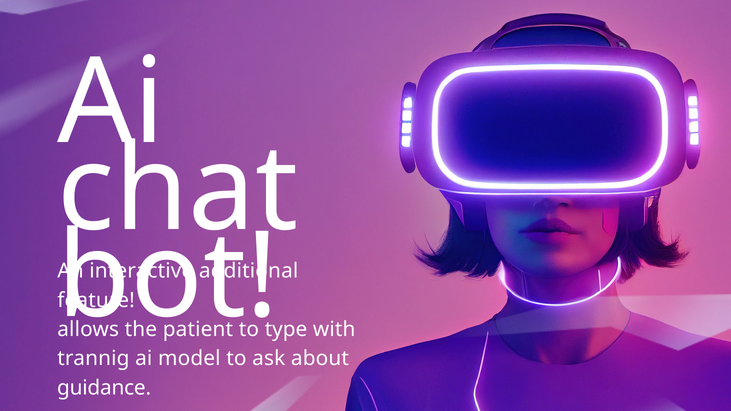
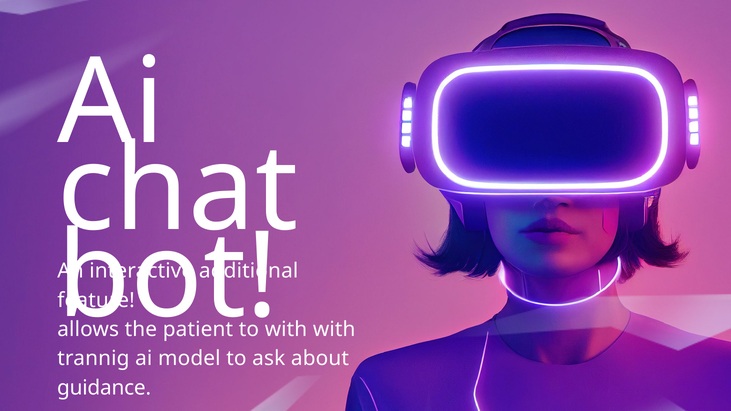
type at (286, 330): type -> with
